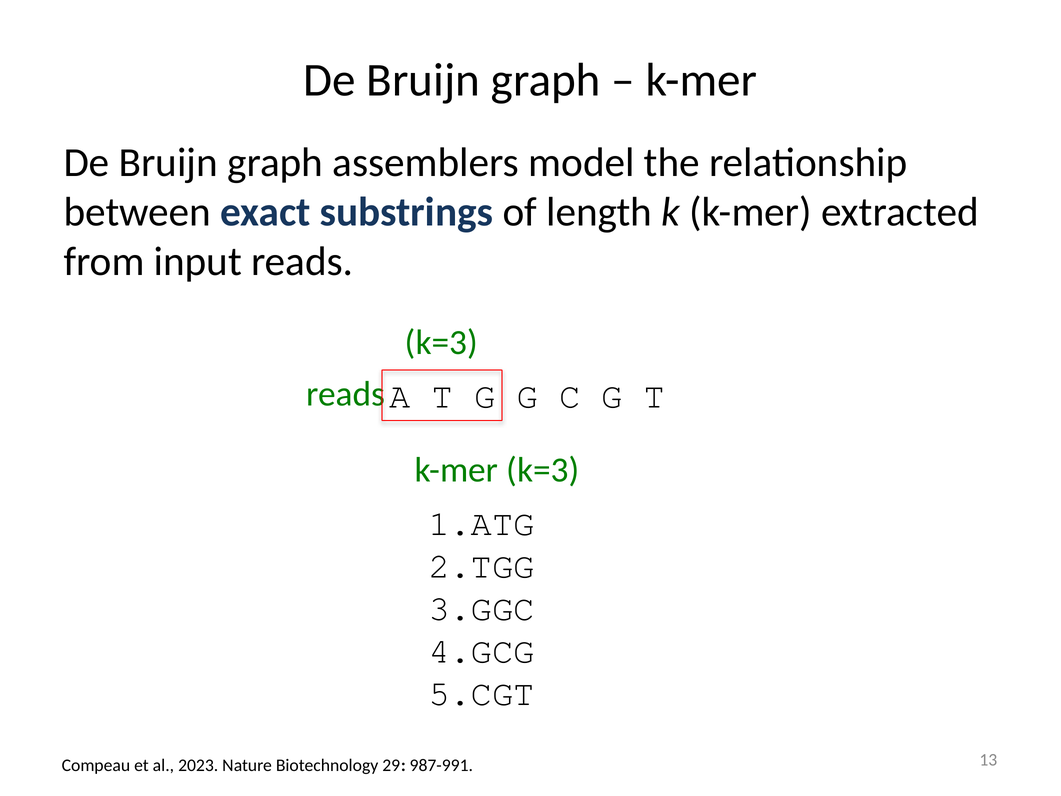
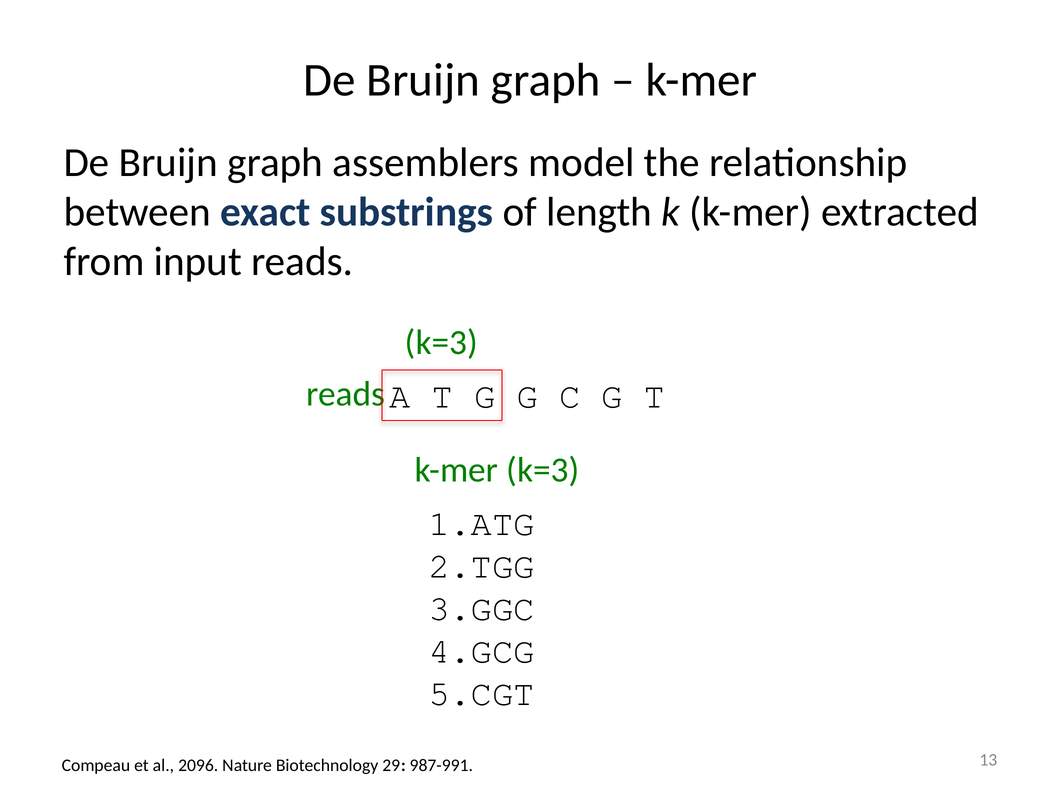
2023: 2023 -> 2096
